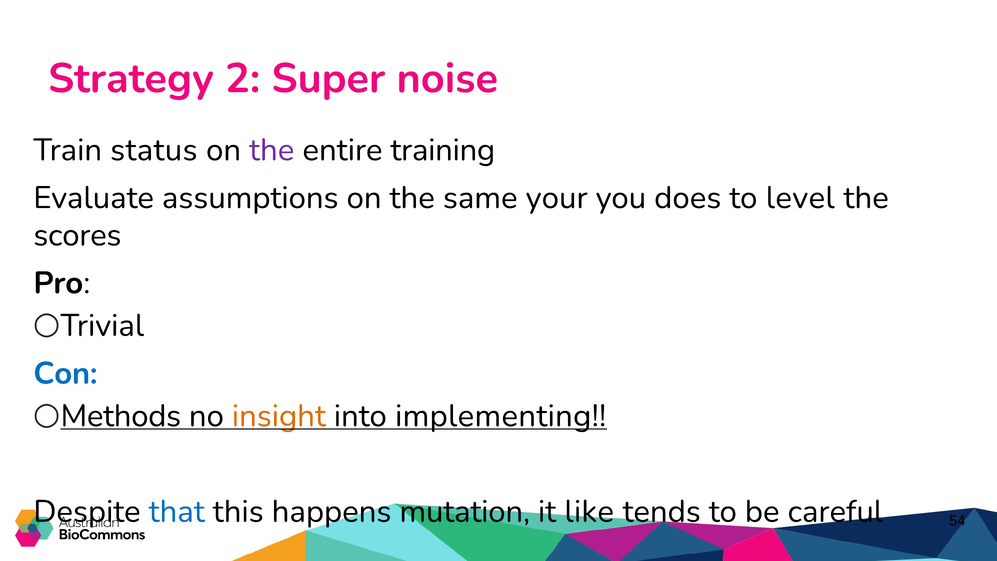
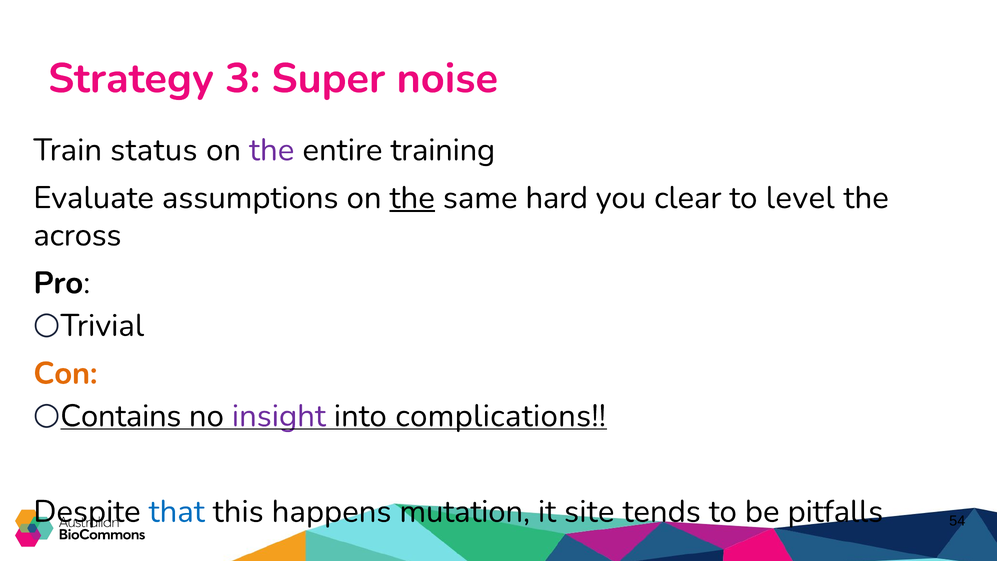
2: 2 -> 3
the at (412, 198) underline: none -> present
your: your -> hard
does: does -> clear
scores: scores -> across
Con colour: blue -> orange
Methods: Methods -> Contains
insight colour: orange -> purple
implementing: implementing -> complications
like: like -> site
careful: careful -> pitfalls
